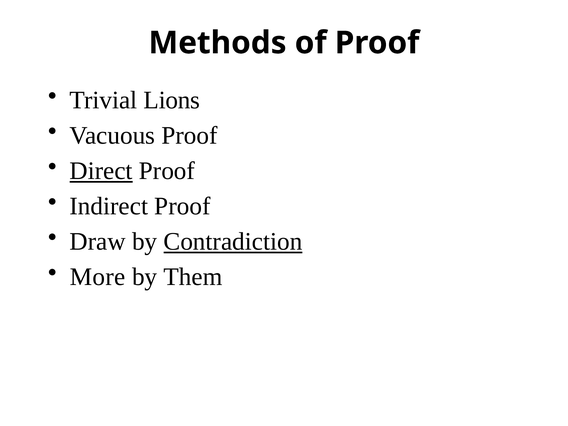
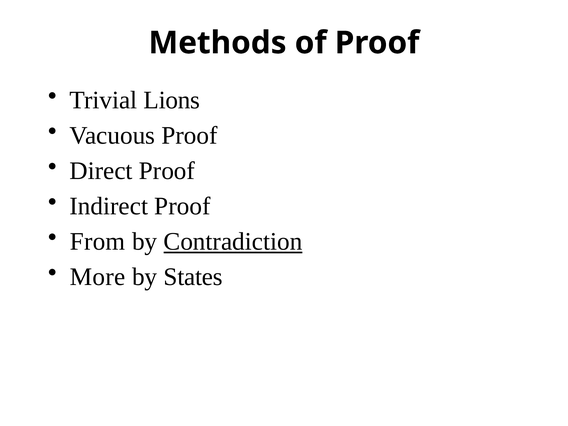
Direct underline: present -> none
Draw: Draw -> From
Them: Them -> States
